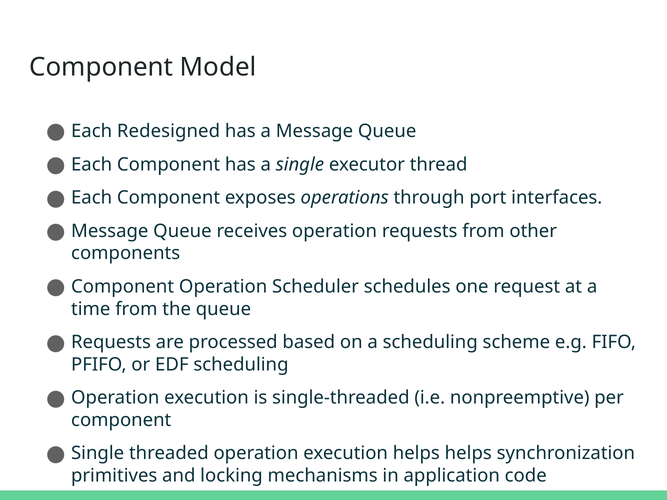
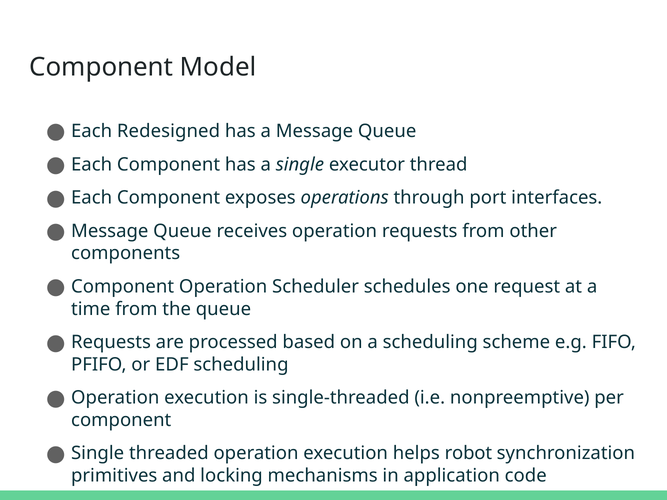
helps helps: helps -> robot
